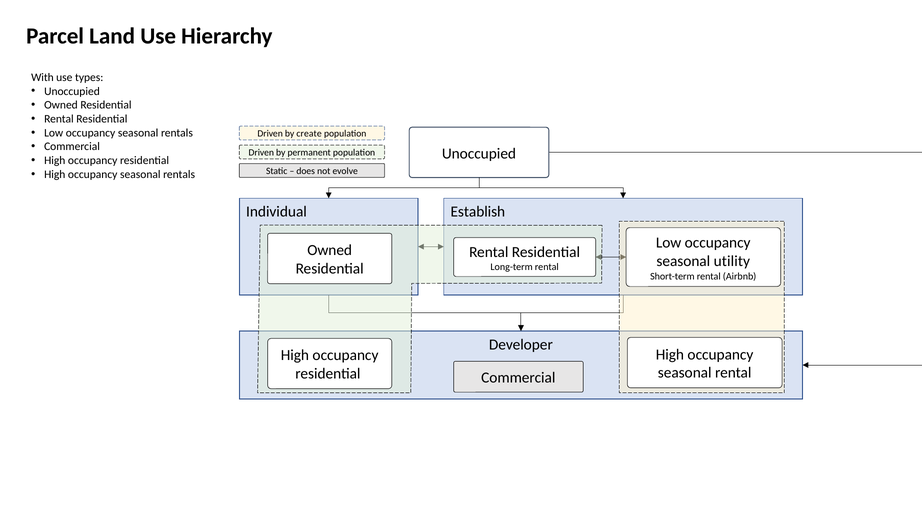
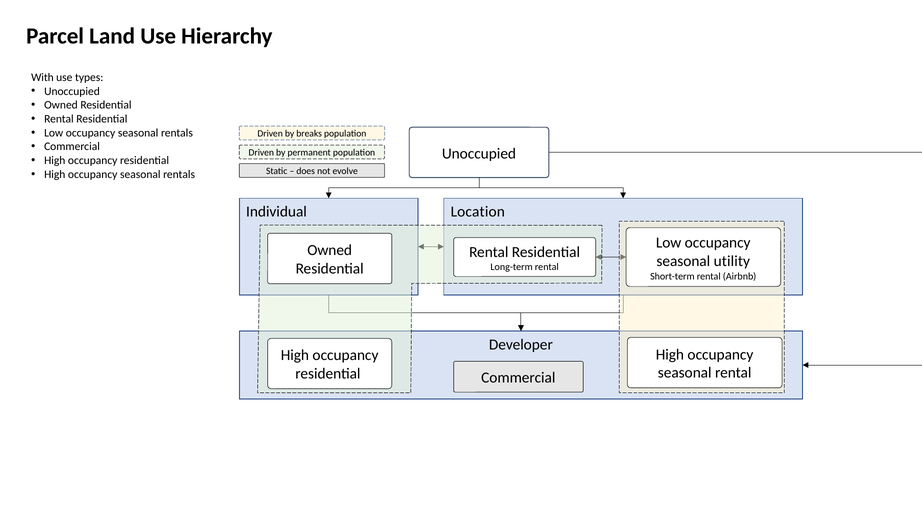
create: create -> breaks
Establish: Establish -> Location
